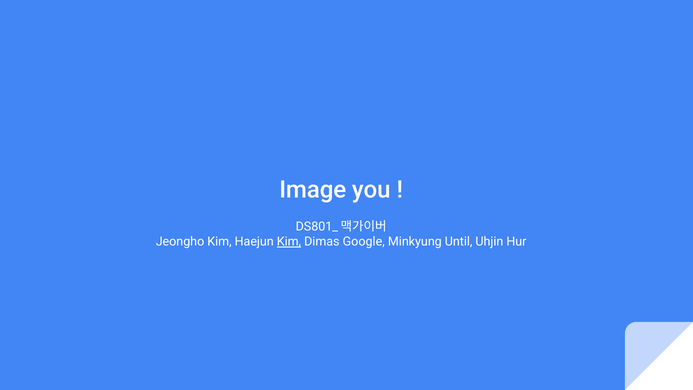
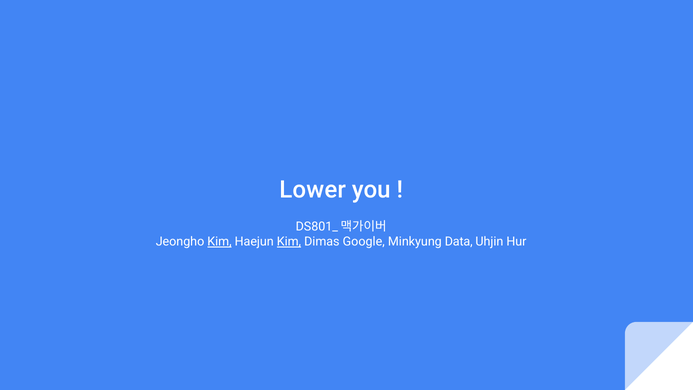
Image: Image -> Lower
Kim at (219, 242) underline: none -> present
Until: Until -> Data
